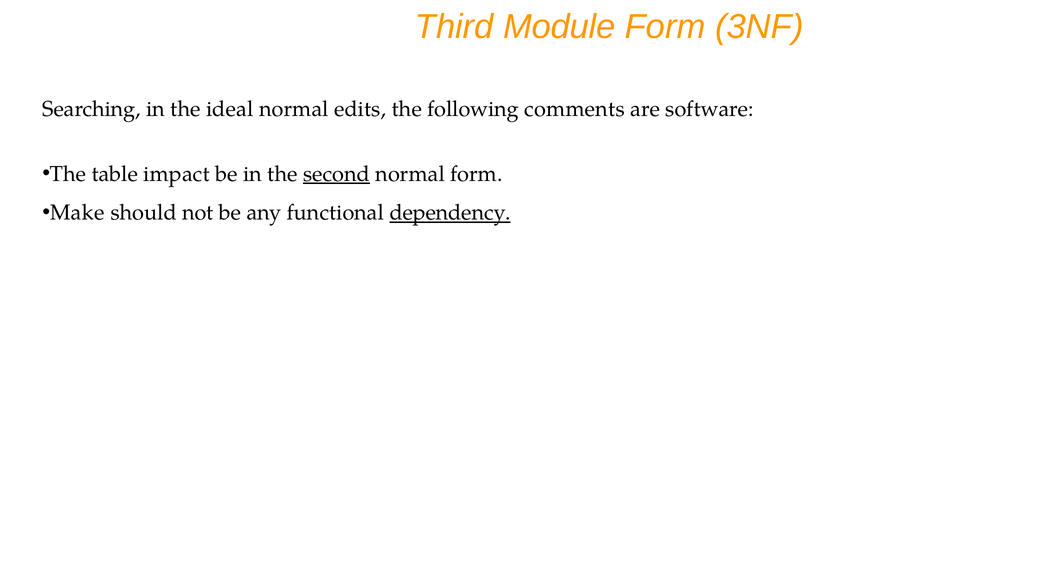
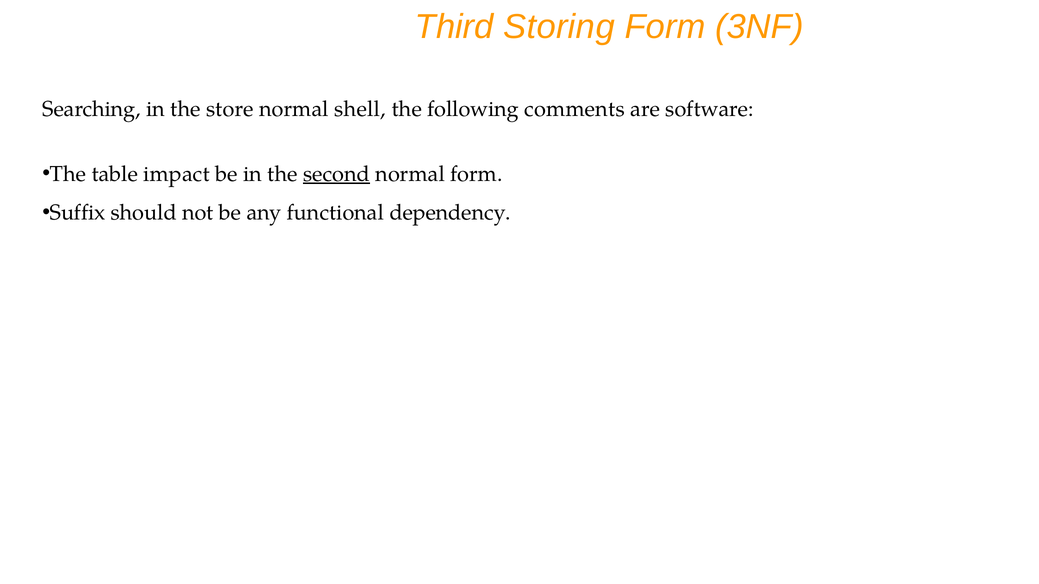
Module: Module -> Storing
ideal: ideal -> store
edits: edits -> shell
Make: Make -> Suffix
dependency underline: present -> none
